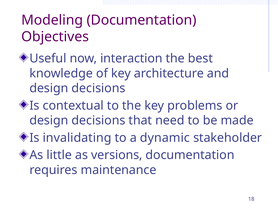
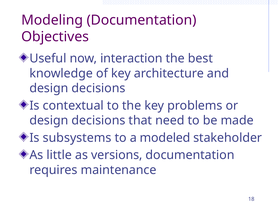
invalidating: invalidating -> subsystems
dynamic: dynamic -> modeled
